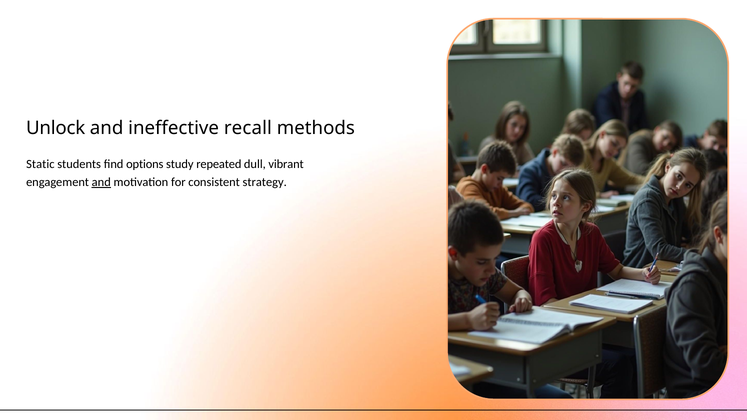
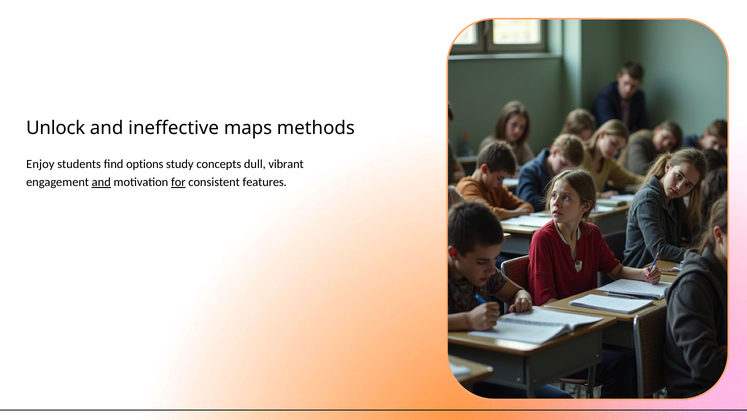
recall: recall -> maps
Static: Static -> Enjoy
repeated: repeated -> concepts
for underline: none -> present
strategy: strategy -> features
